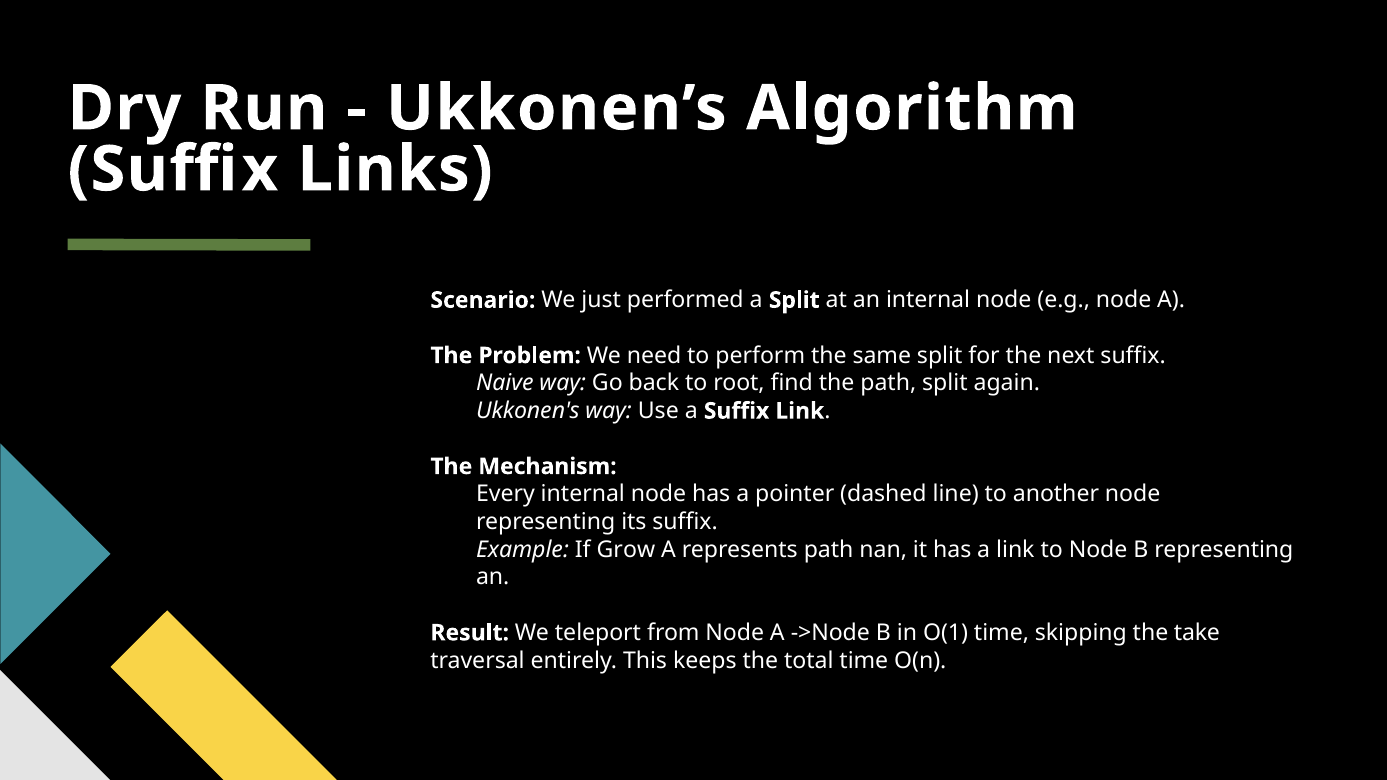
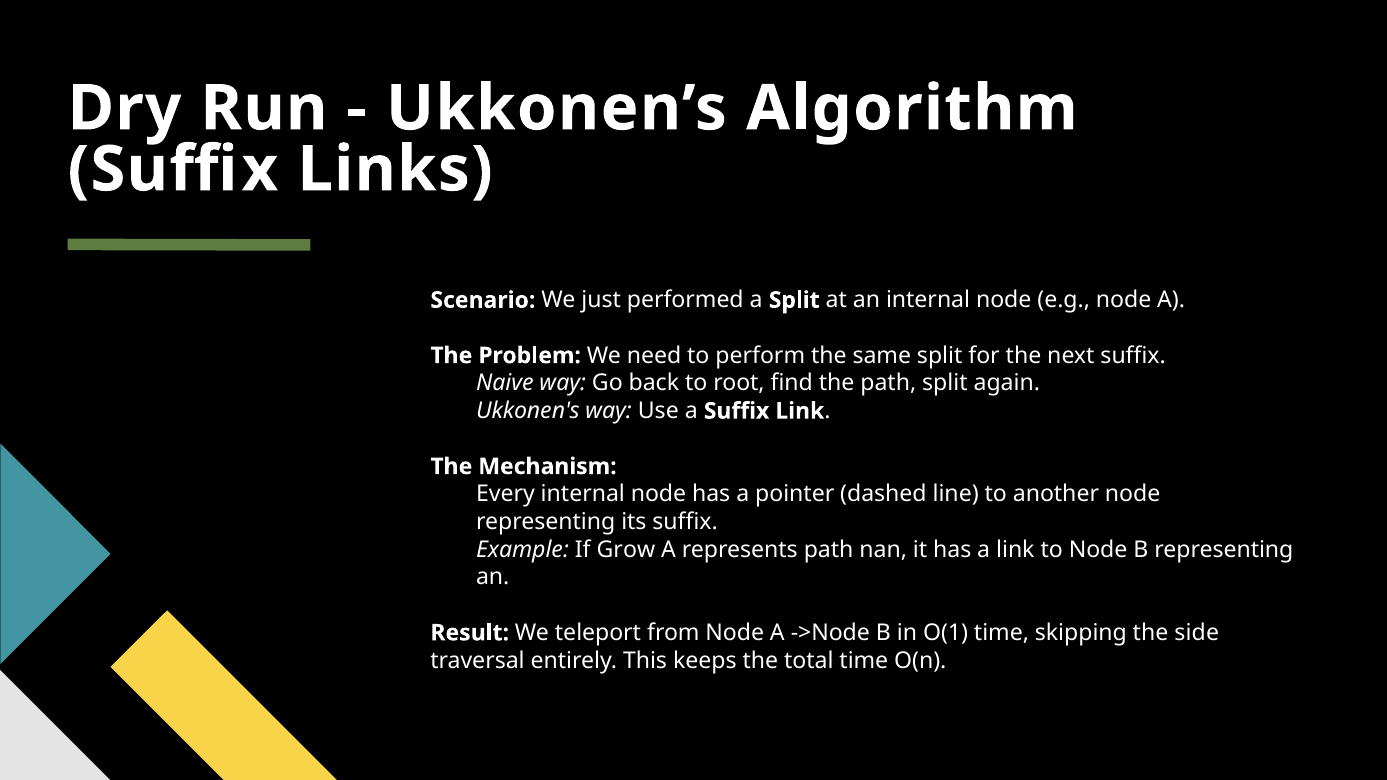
take: take -> side
